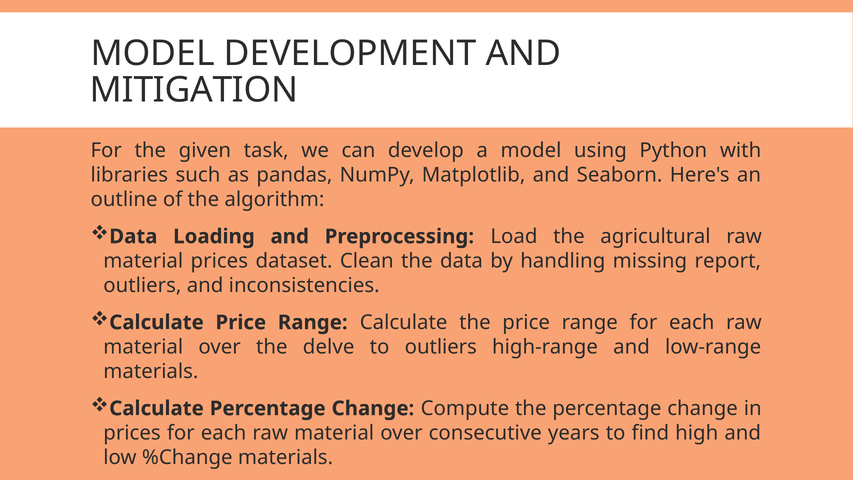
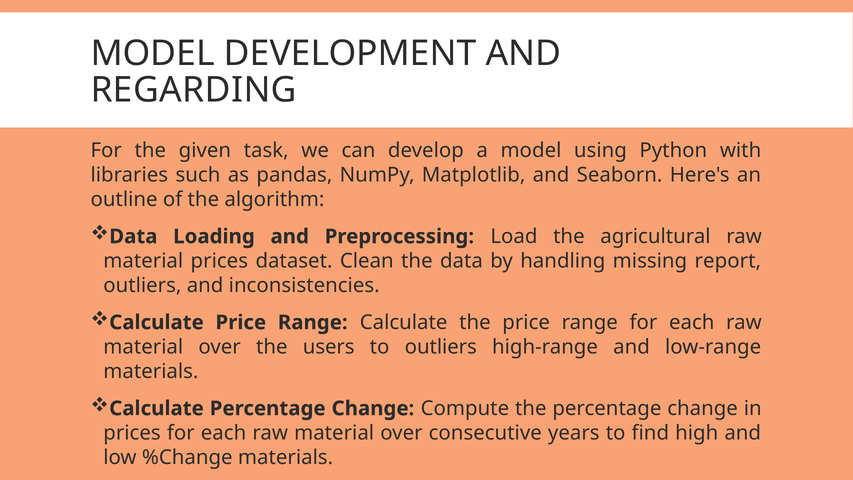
MITIGATION: MITIGATION -> REGARDING
delve: delve -> users
